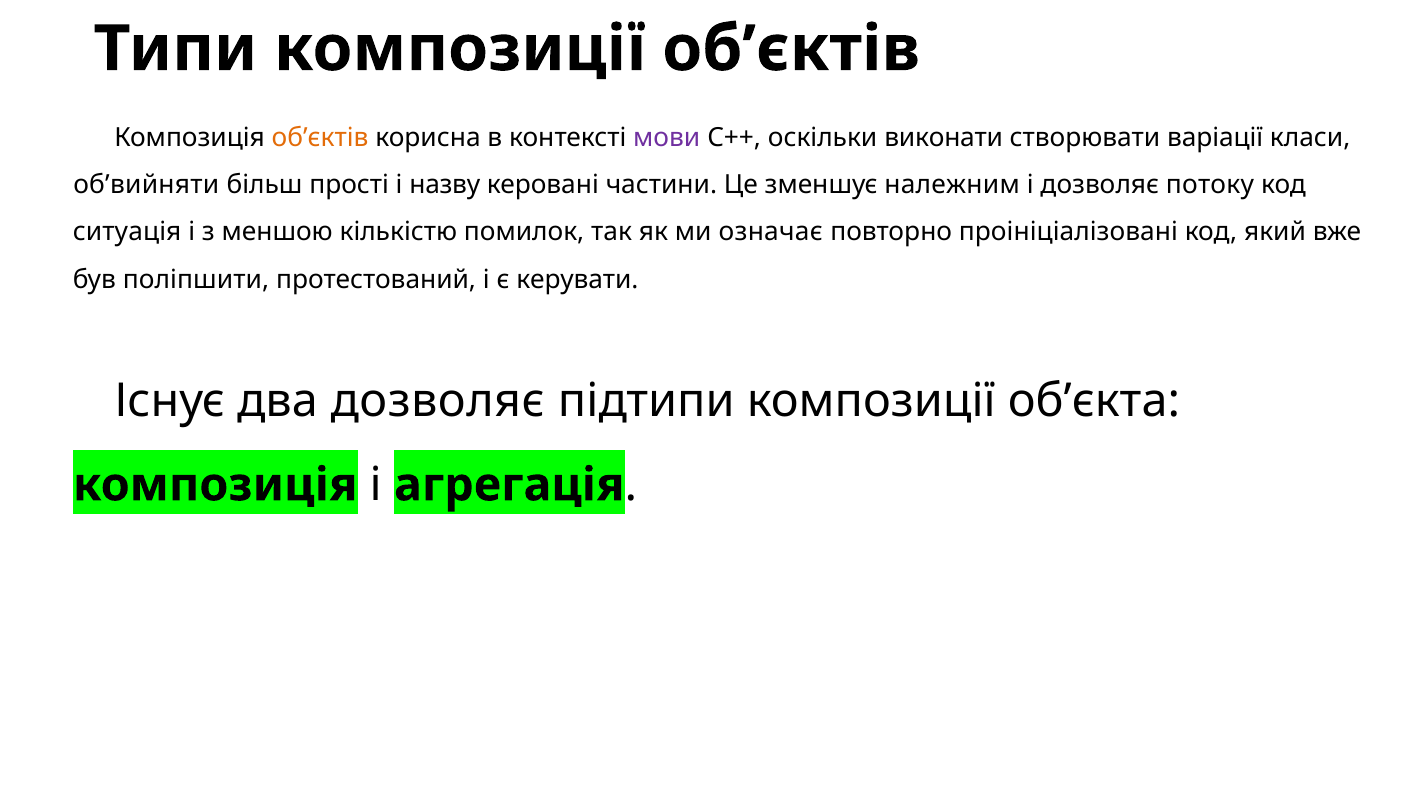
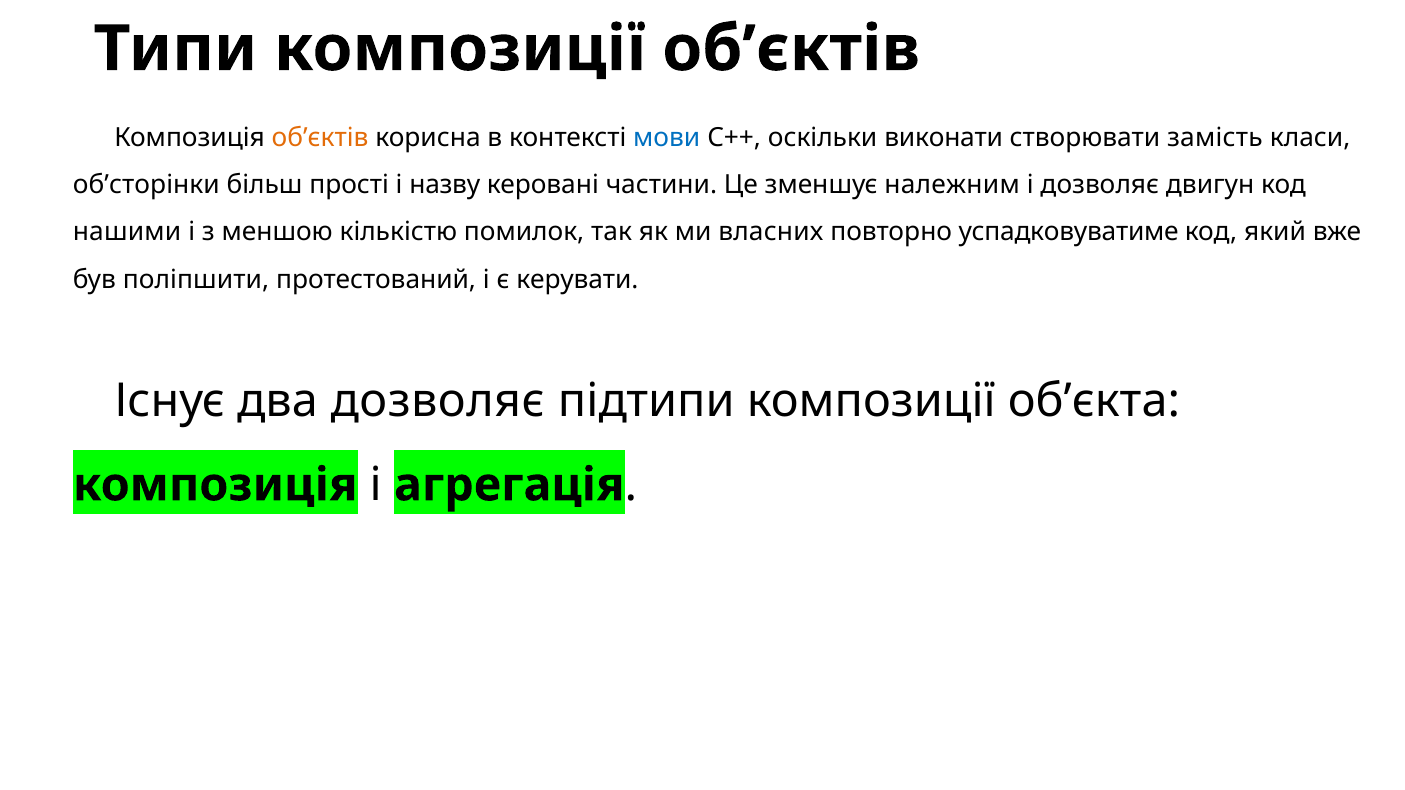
мови colour: purple -> blue
варіації: варіації -> замість
об’вийняти: об’вийняти -> об’сторінки
потоку: потоку -> двигун
ситуація: ситуація -> нашими
означає: означає -> власних
проініціалізовані: проініціалізовані -> успадковуватиме
